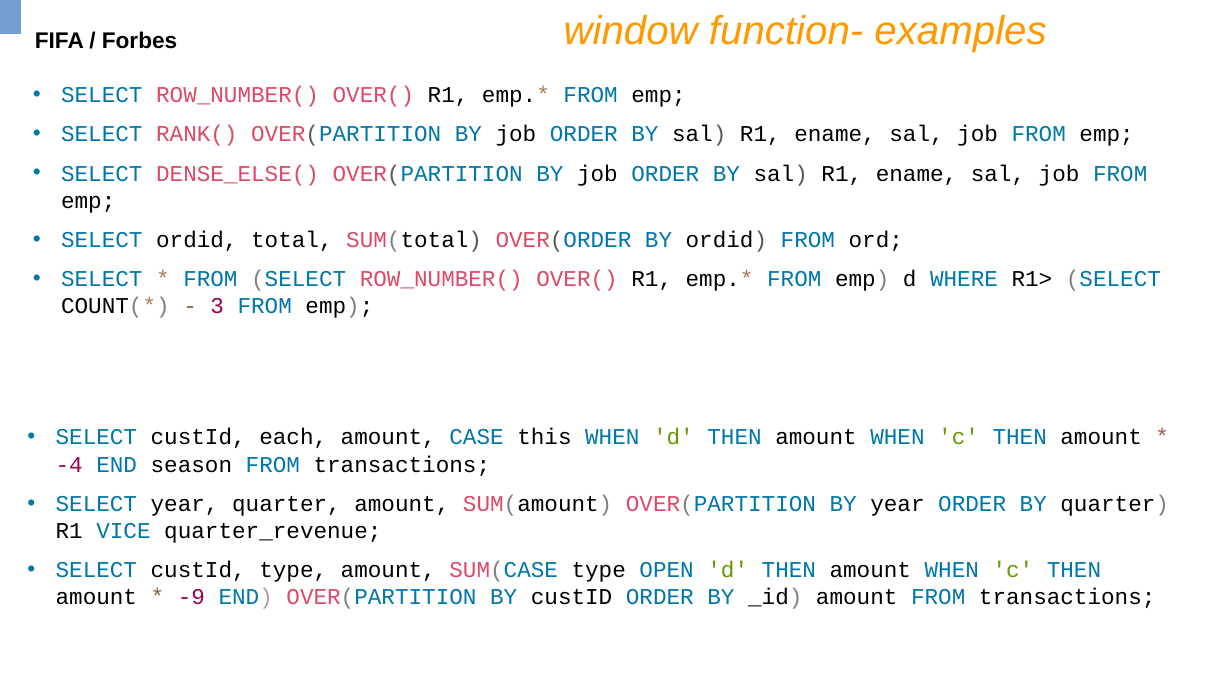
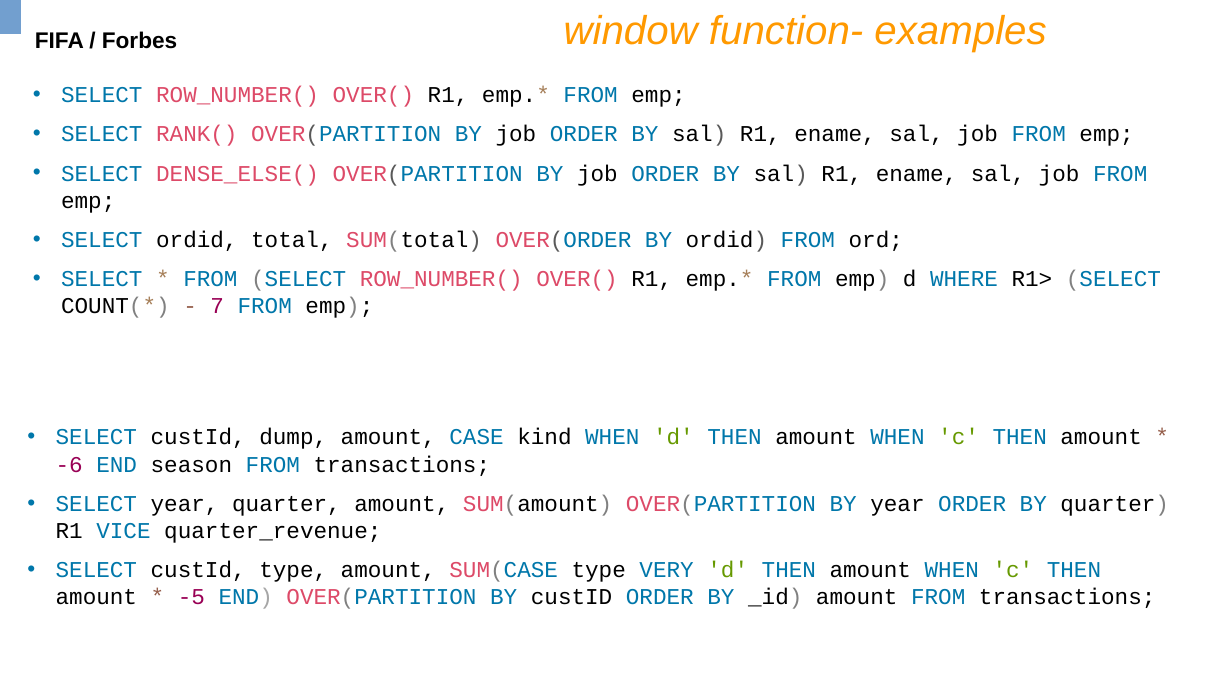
3: 3 -> 7
each: each -> dump
this: this -> kind
-4: -4 -> -6
OPEN: OPEN -> VERY
-9: -9 -> -5
